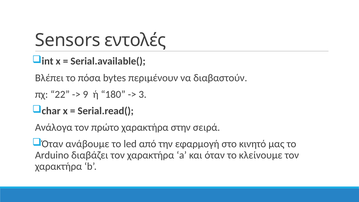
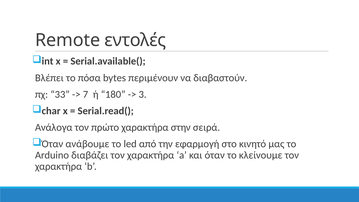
Sensors: Sensors -> Remote
22: 22 -> 33
9: 9 -> 7
